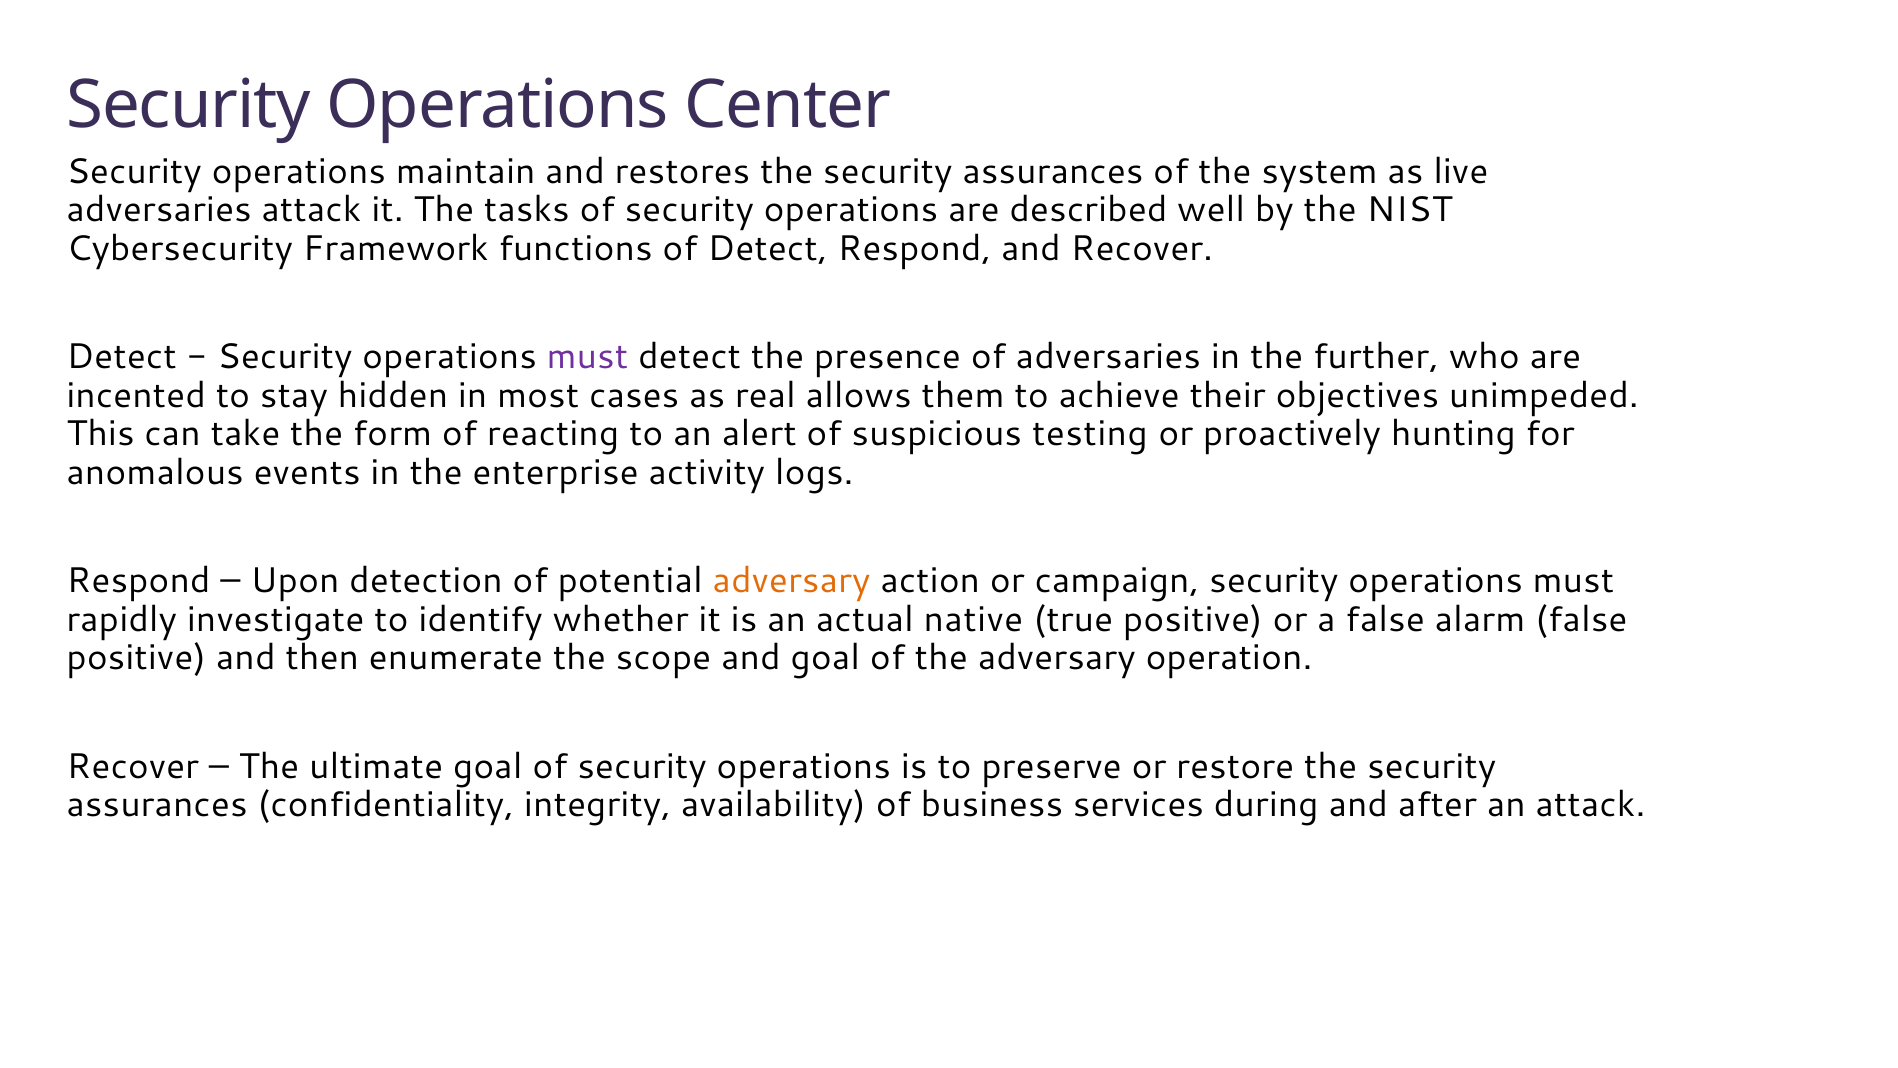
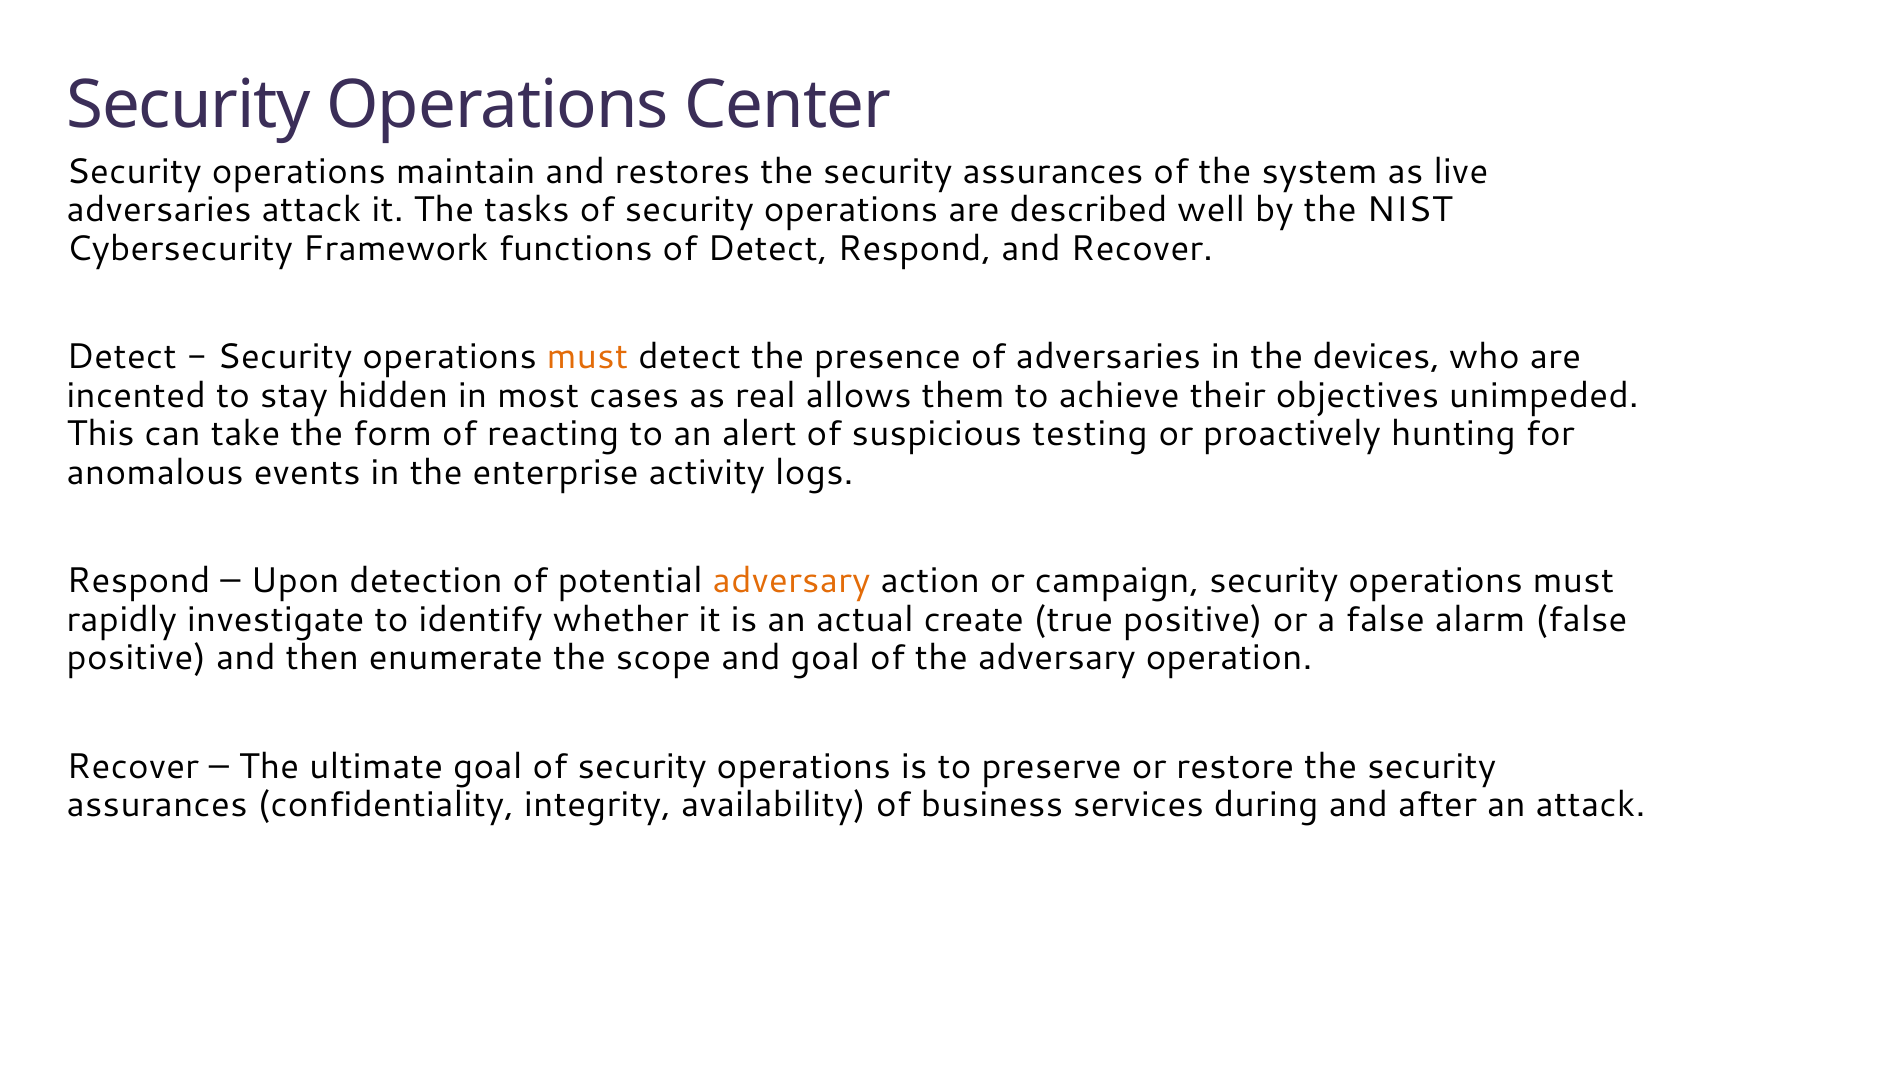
must at (587, 357) colour: purple -> orange
further: further -> devices
native: native -> create
